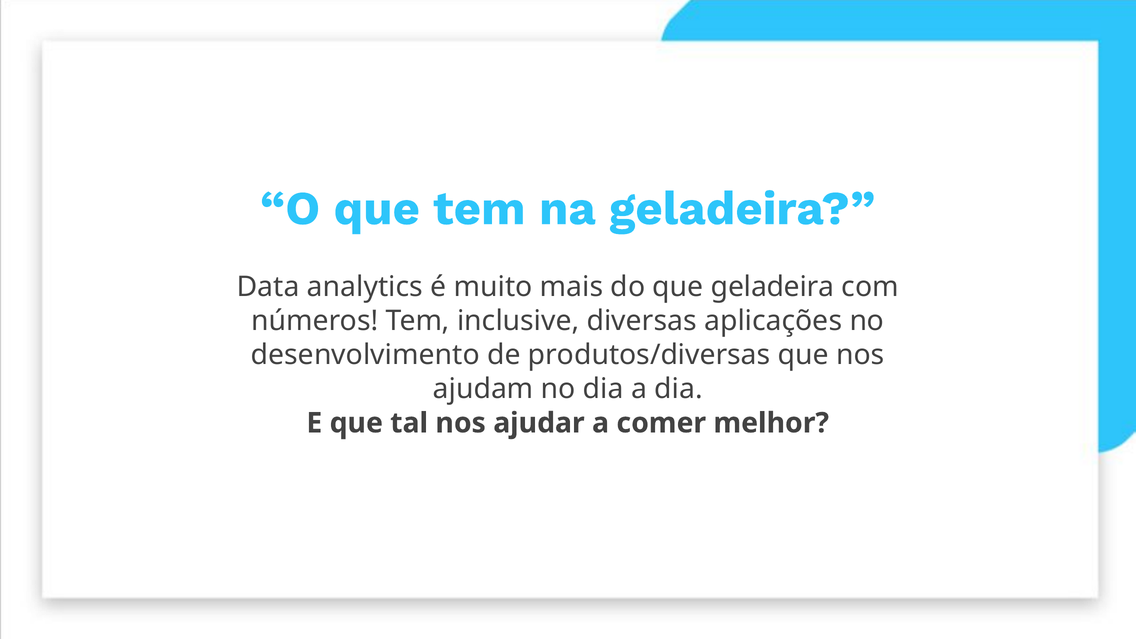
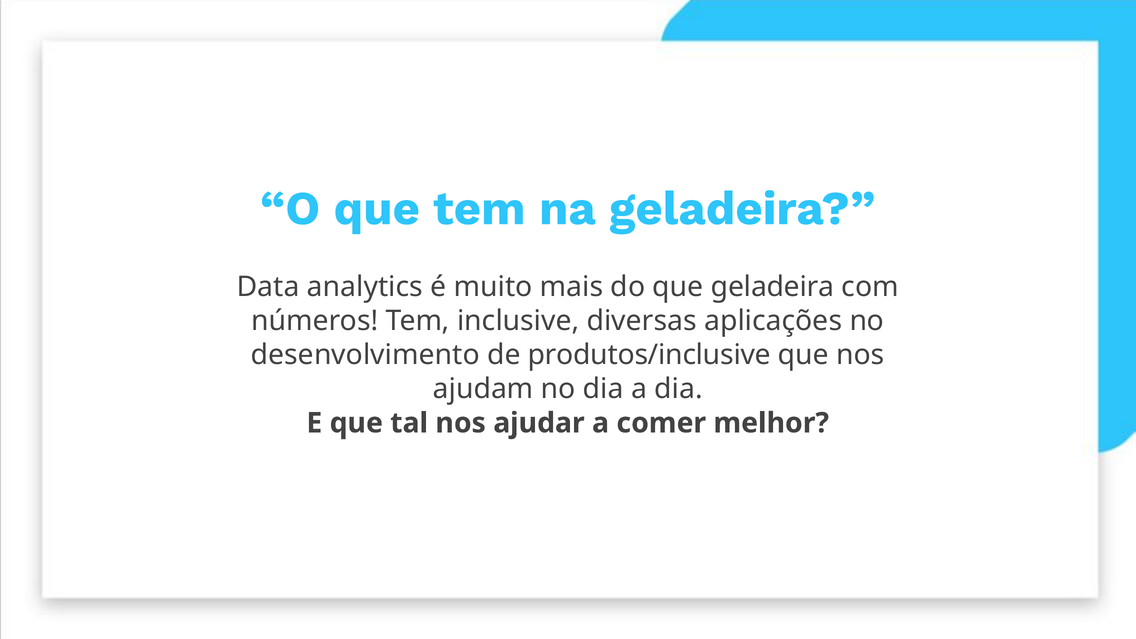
produtos/diversas: produtos/diversas -> produtos/inclusive
